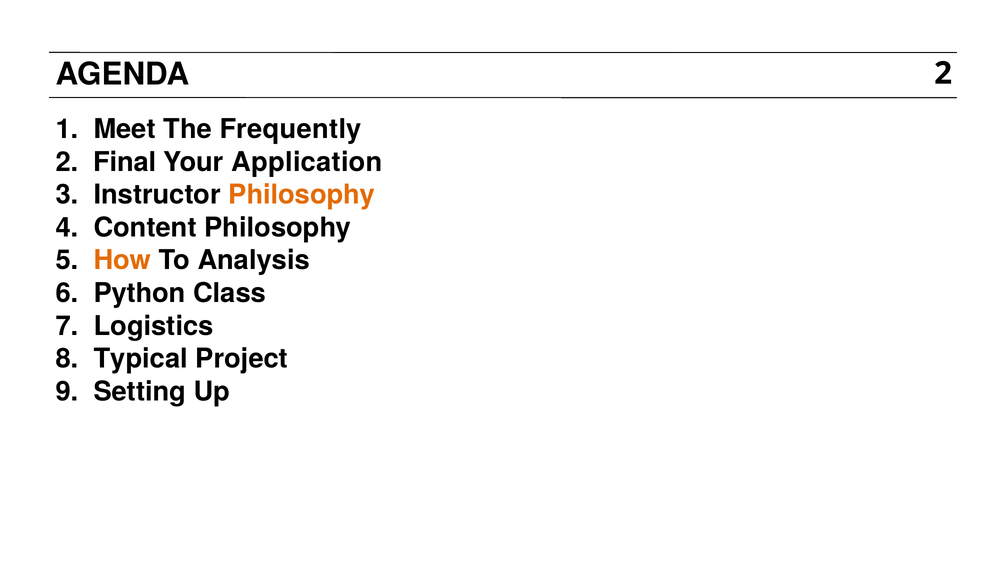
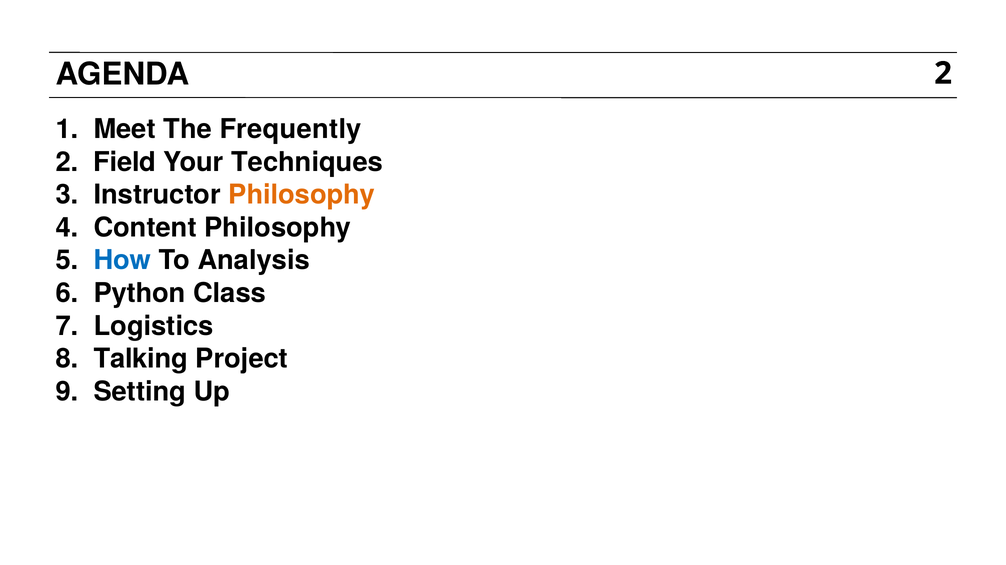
Final: Final -> Field
Application: Application -> Techniques
How colour: orange -> blue
Typical: Typical -> Talking
